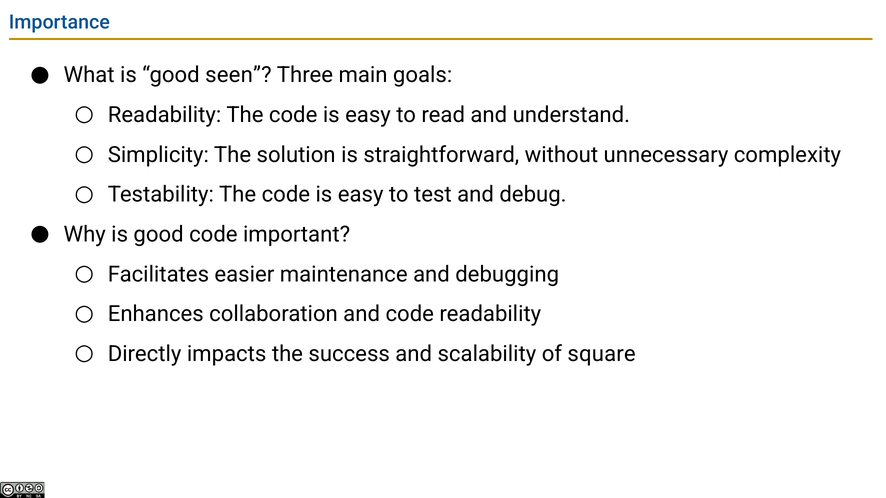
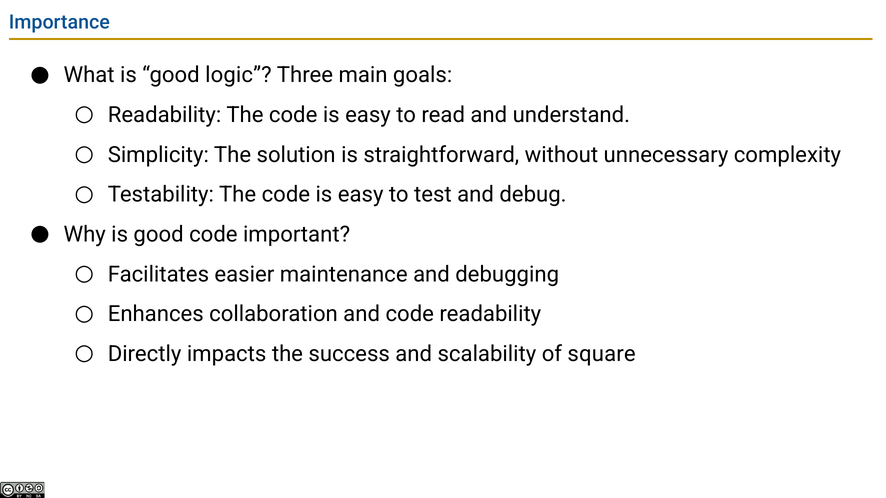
seen: seen -> logic
